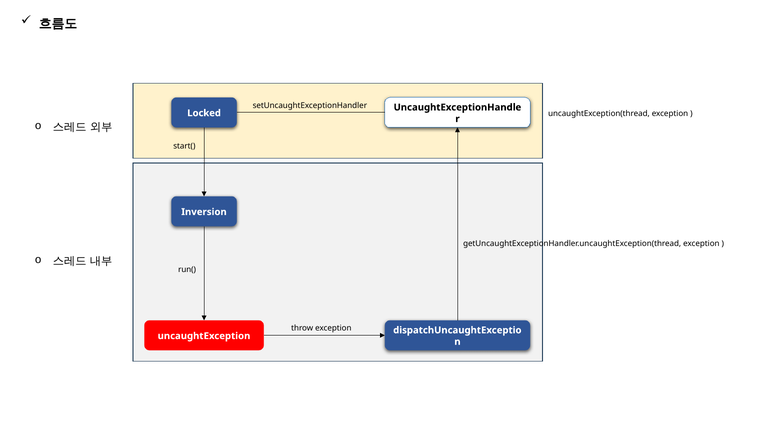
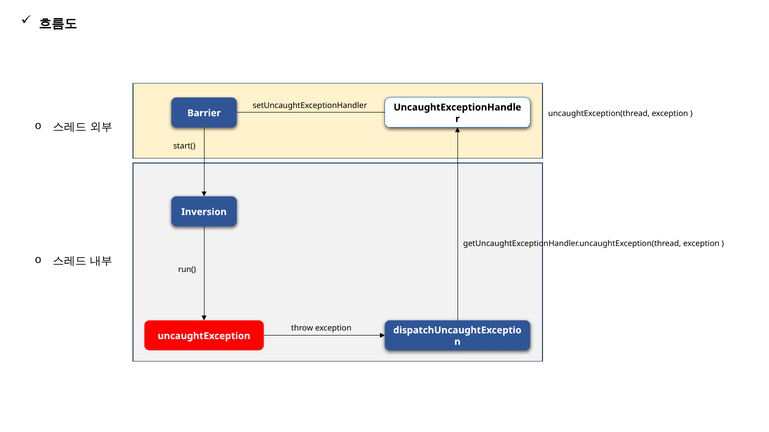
Locked: Locked -> Barrier
